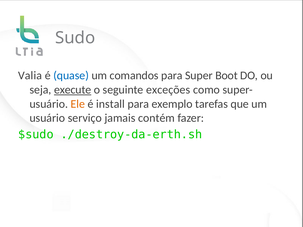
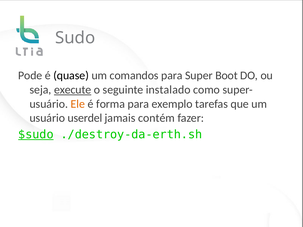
Valia: Valia -> Pode
quase colour: blue -> black
exceções: exceções -> instalado
install: install -> forma
serviço: serviço -> userdel
$sudo underline: none -> present
